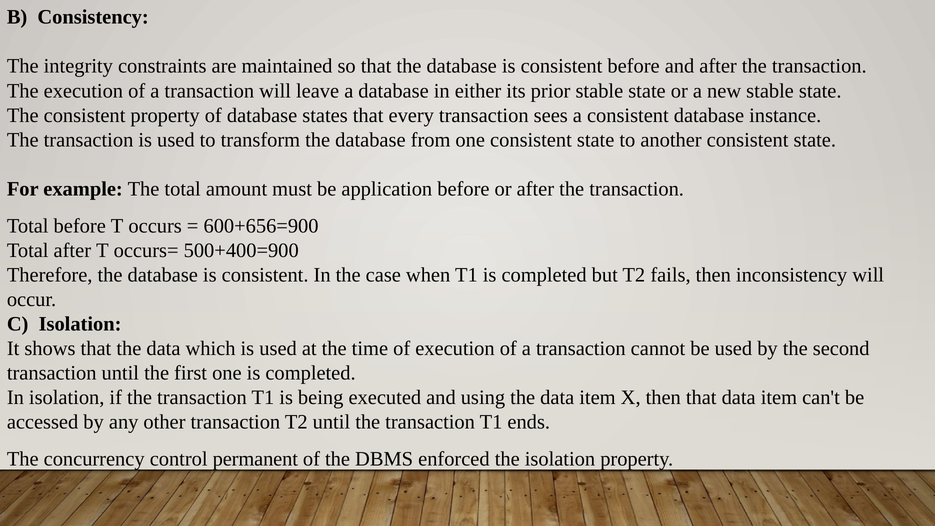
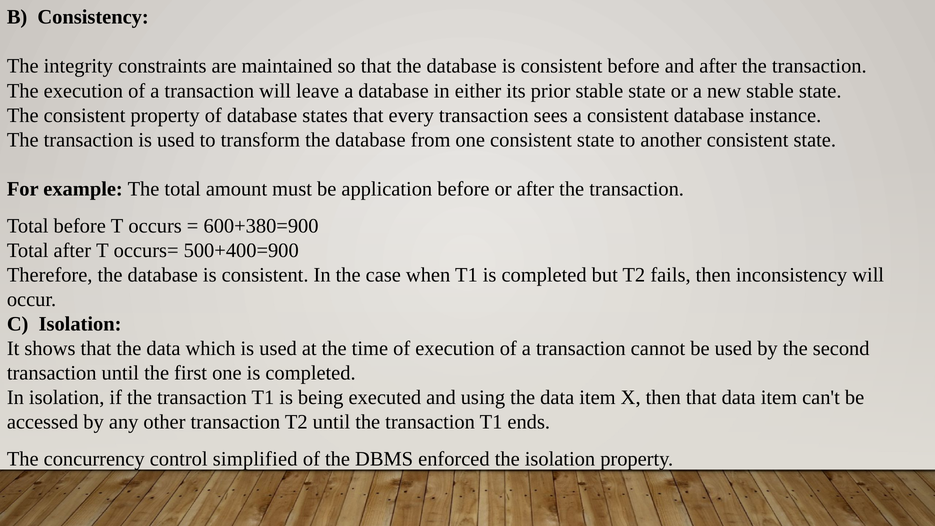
600+656=900: 600+656=900 -> 600+380=900
permanent: permanent -> simplified
